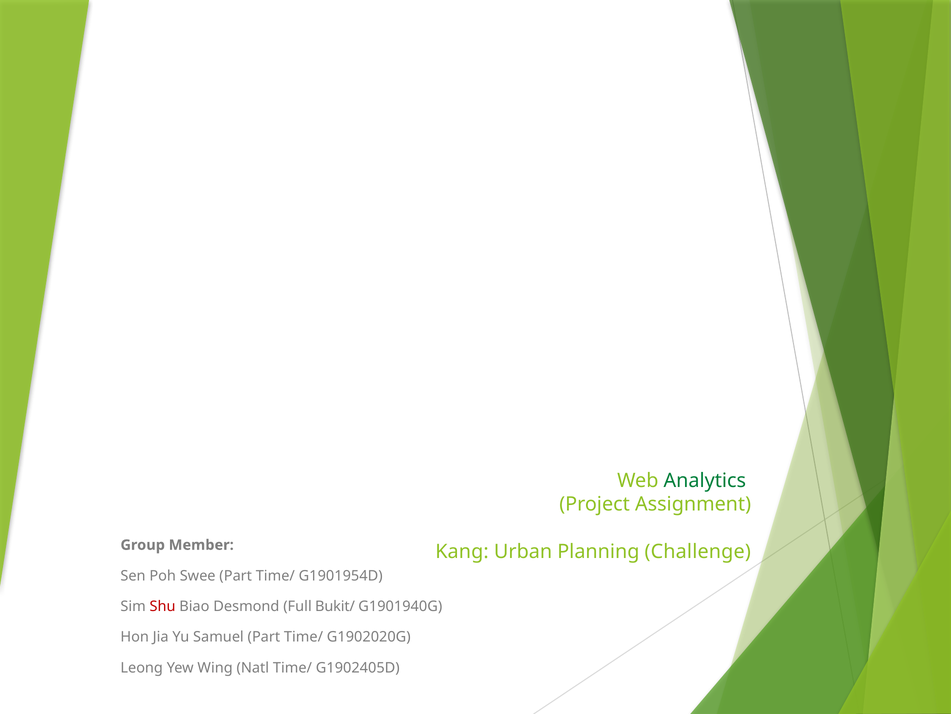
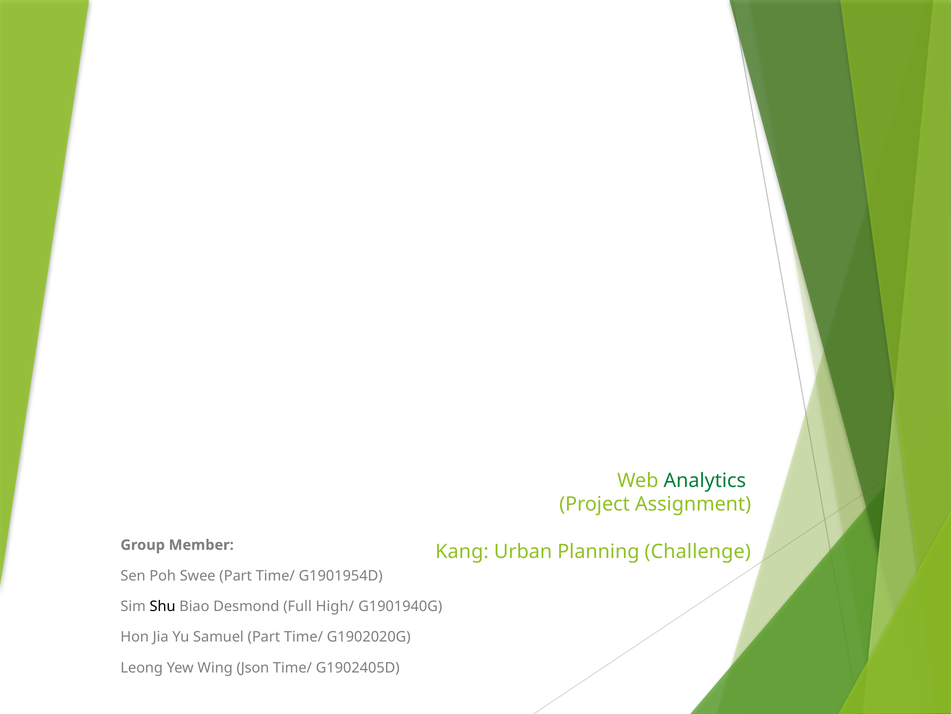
Shu colour: red -> black
Bukit/: Bukit/ -> High/
Natl: Natl -> Json
